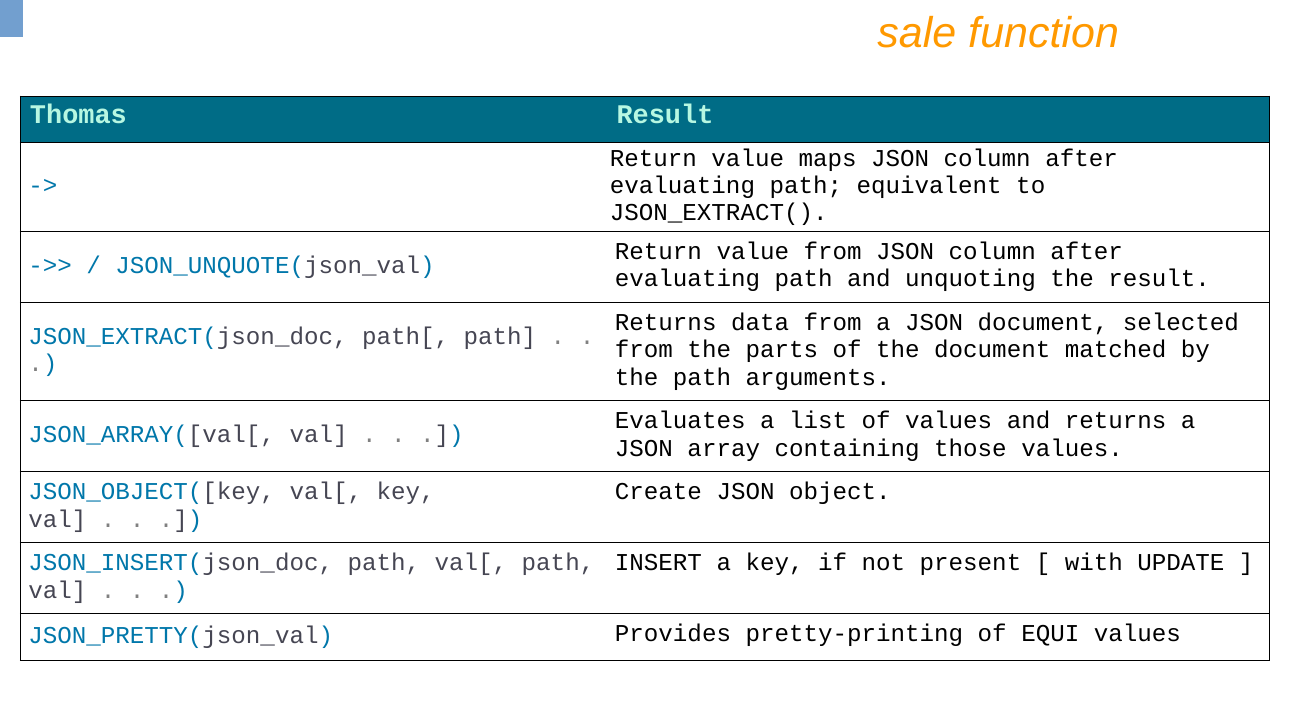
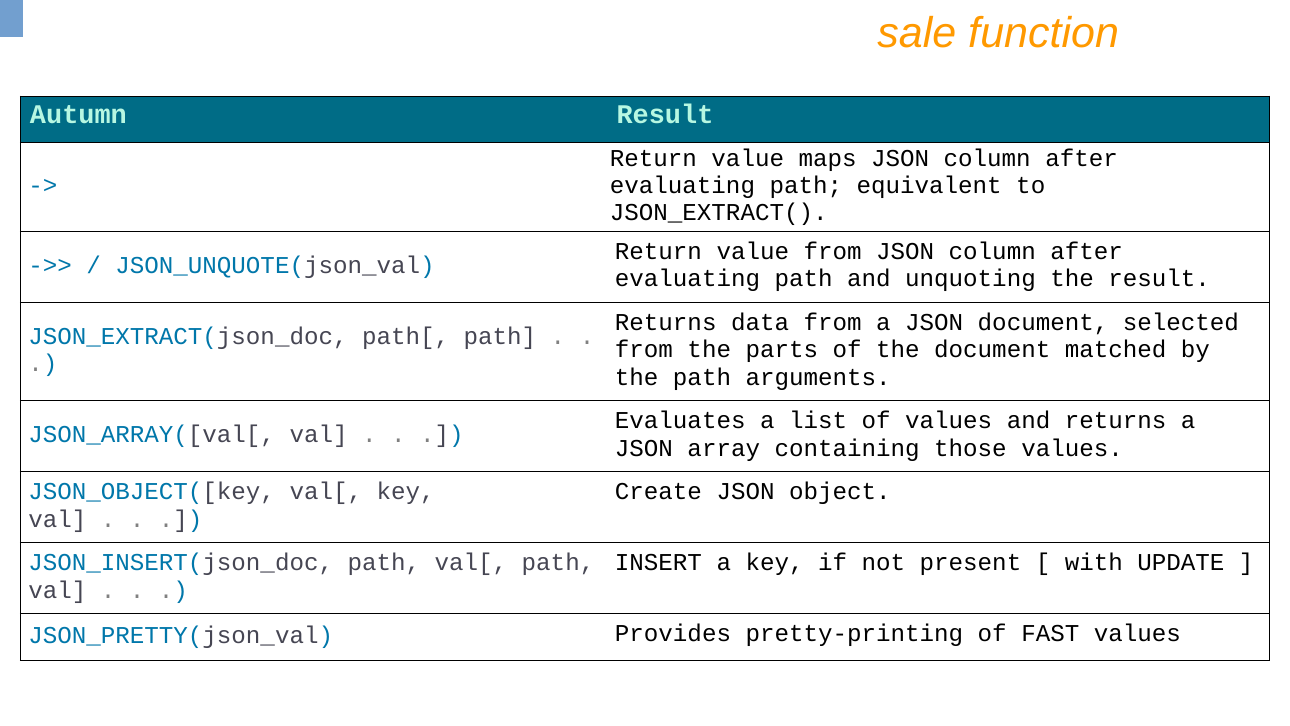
Thomas: Thomas -> Autumn
EQUI: EQUI -> FAST
